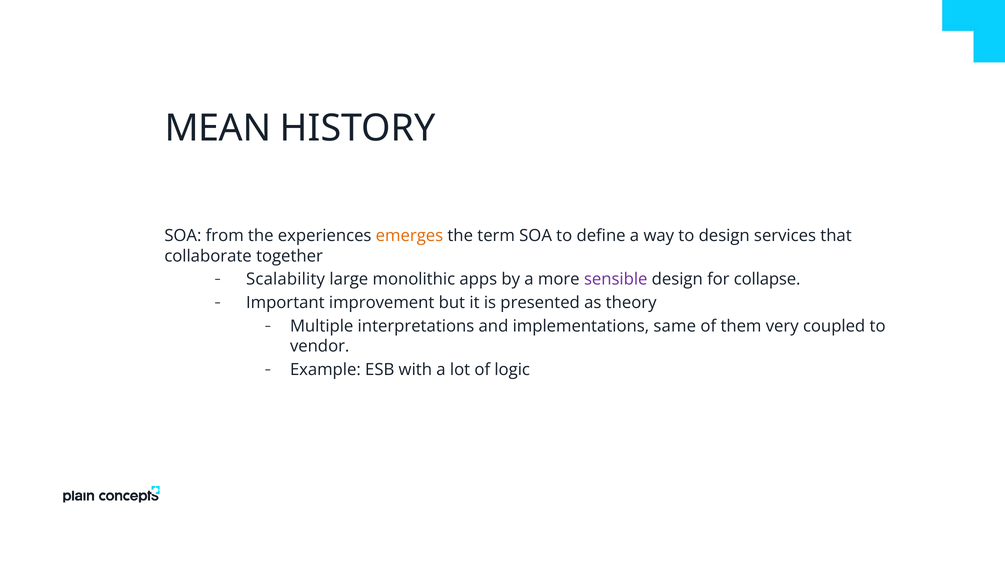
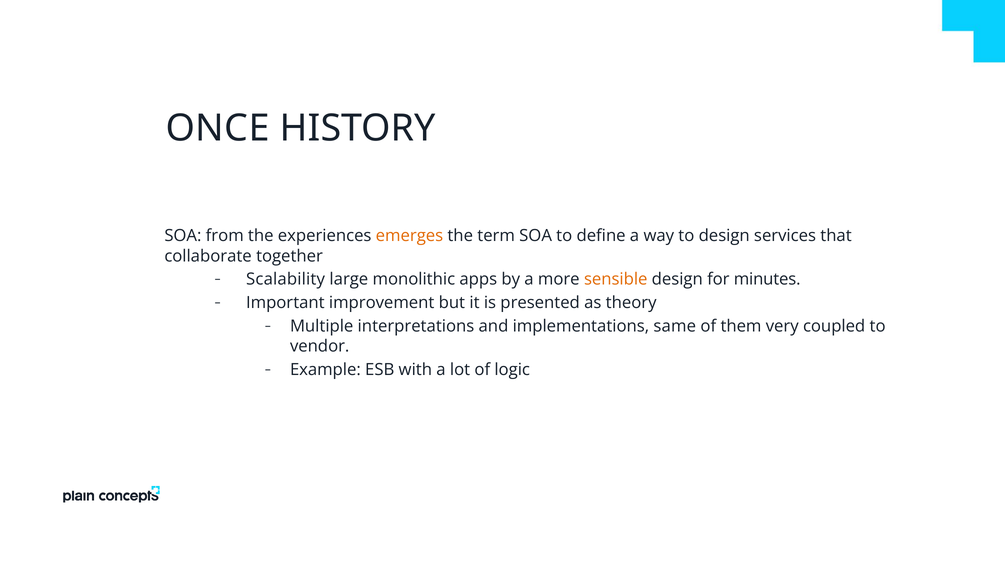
MEAN: MEAN -> ONCE
sensible colour: purple -> orange
collapse: collapse -> minutes
